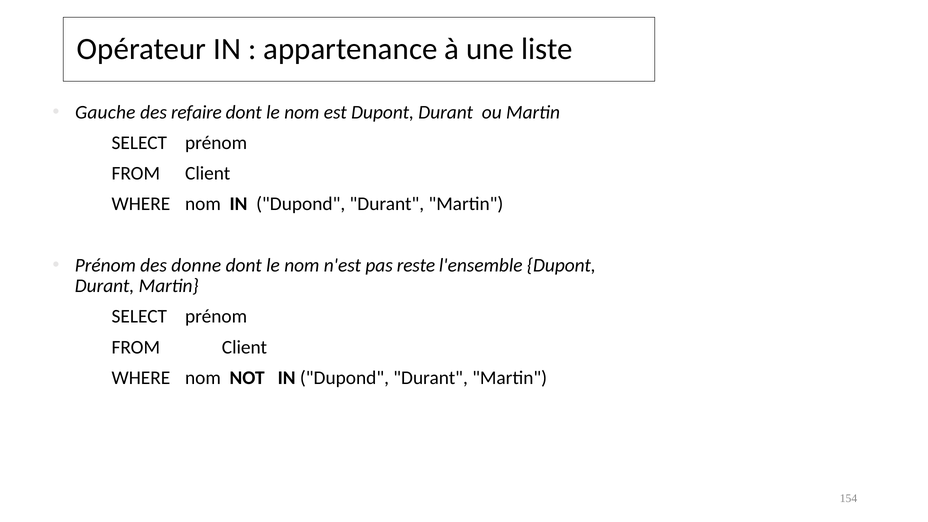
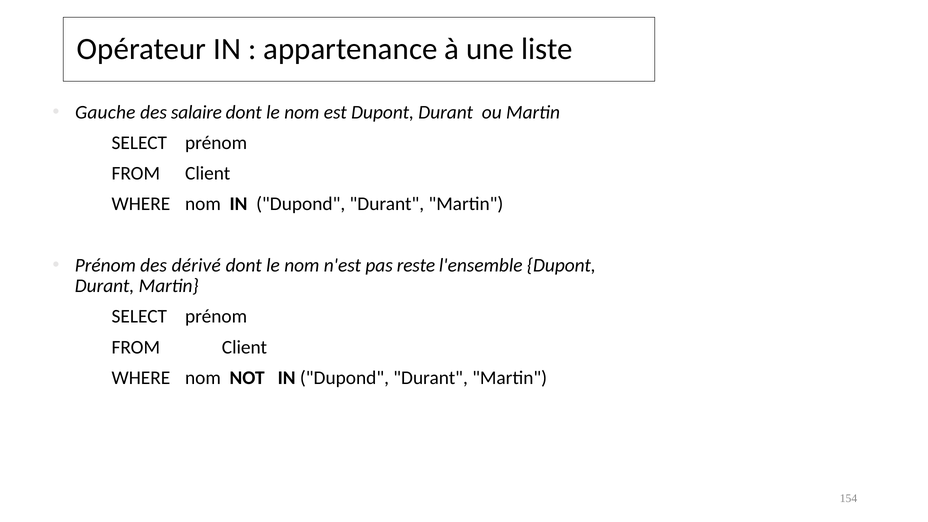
refaire: refaire -> salaire
donne: donne -> dérivé
